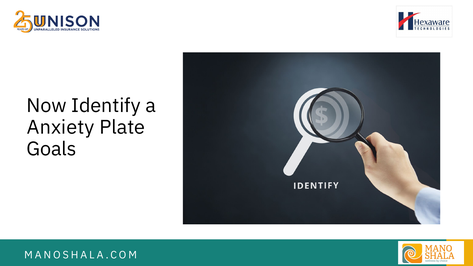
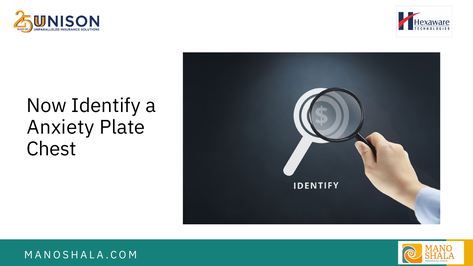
Goals: Goals -> Chest
